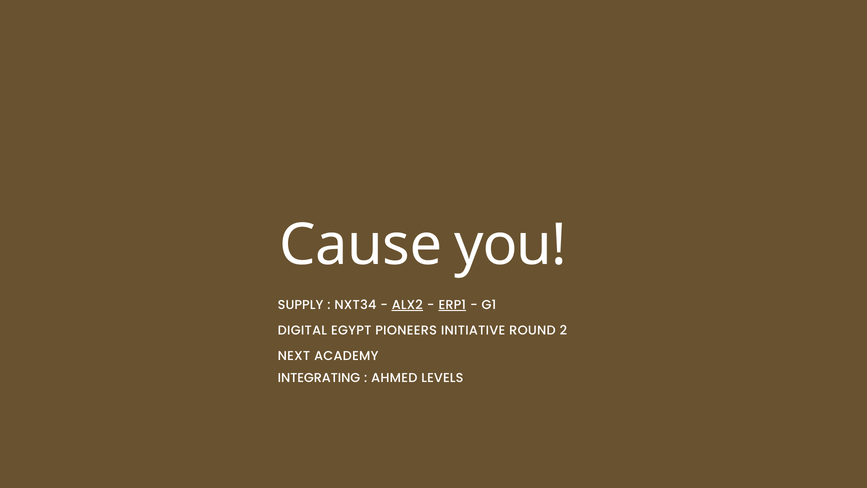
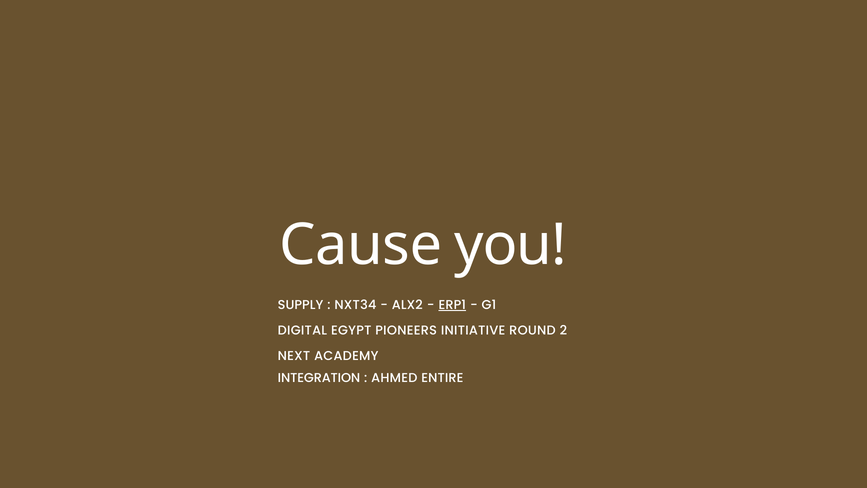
ALX2 underline: present -> none
INTEGRATING: INTEGRATING -> INTEGRATION
LEVELS: LEVELS -> ENTIRE
